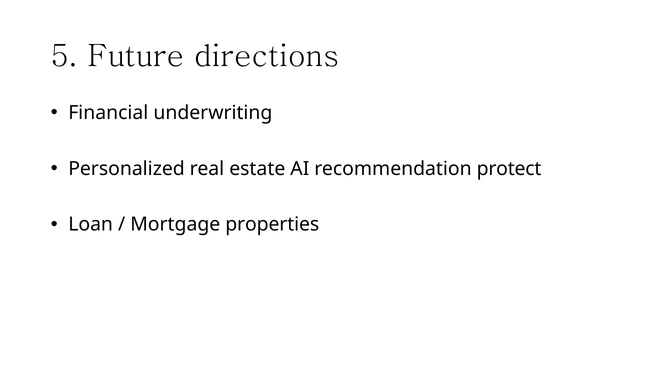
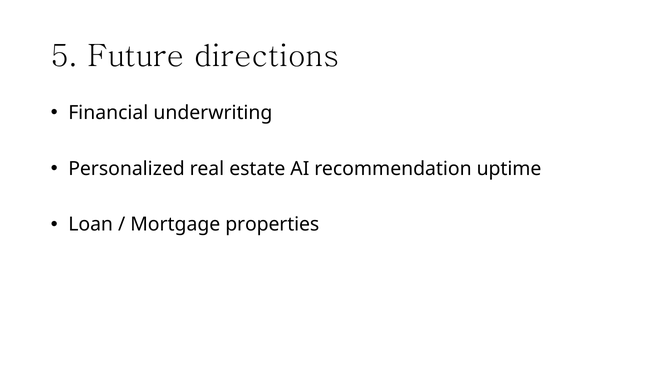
protect: protect -> uptime
